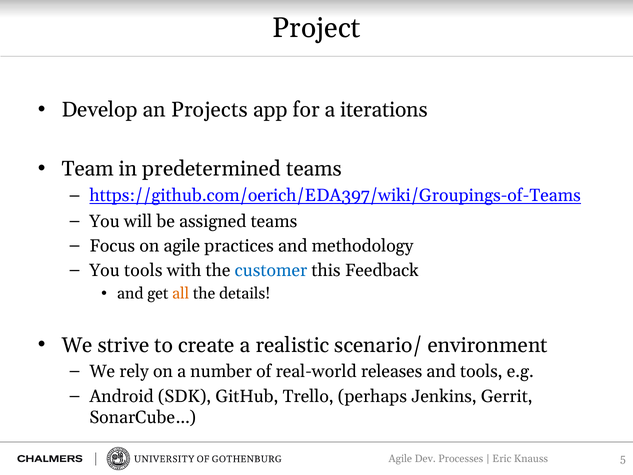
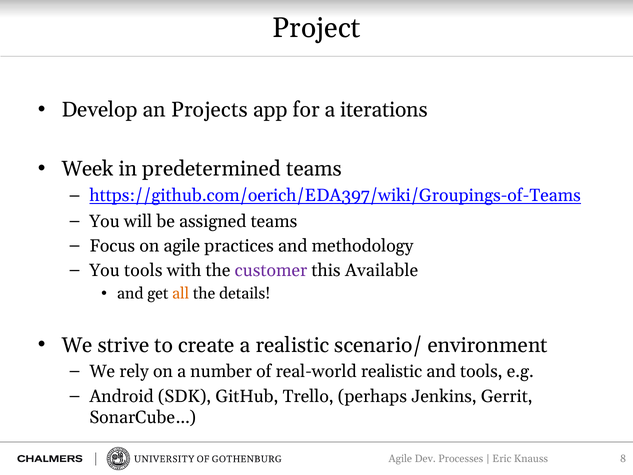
Team: Team -> Week
customer colour: blue -> purple
Feedback: Feedback -> Available
real-world releases: releases -> realistic
5: 5 -> 8
